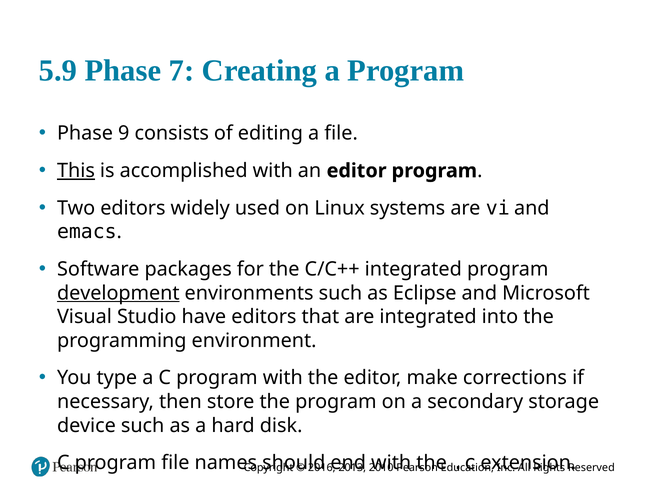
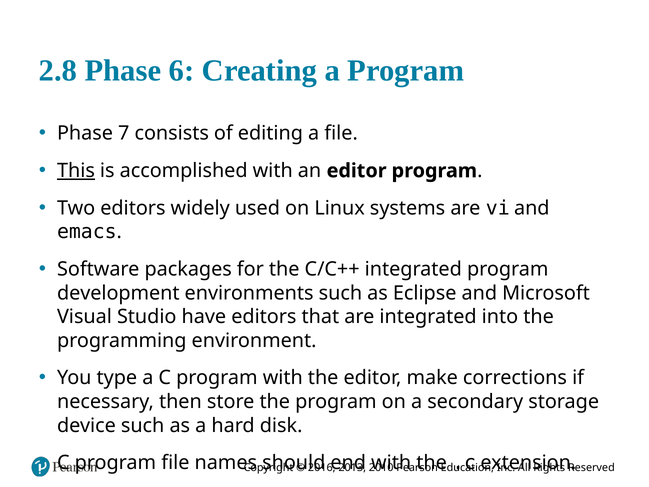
5.9: 5.9 -> 2.8
7: 7 -> 6
9: 9 -> 7
development underline: present -> none
